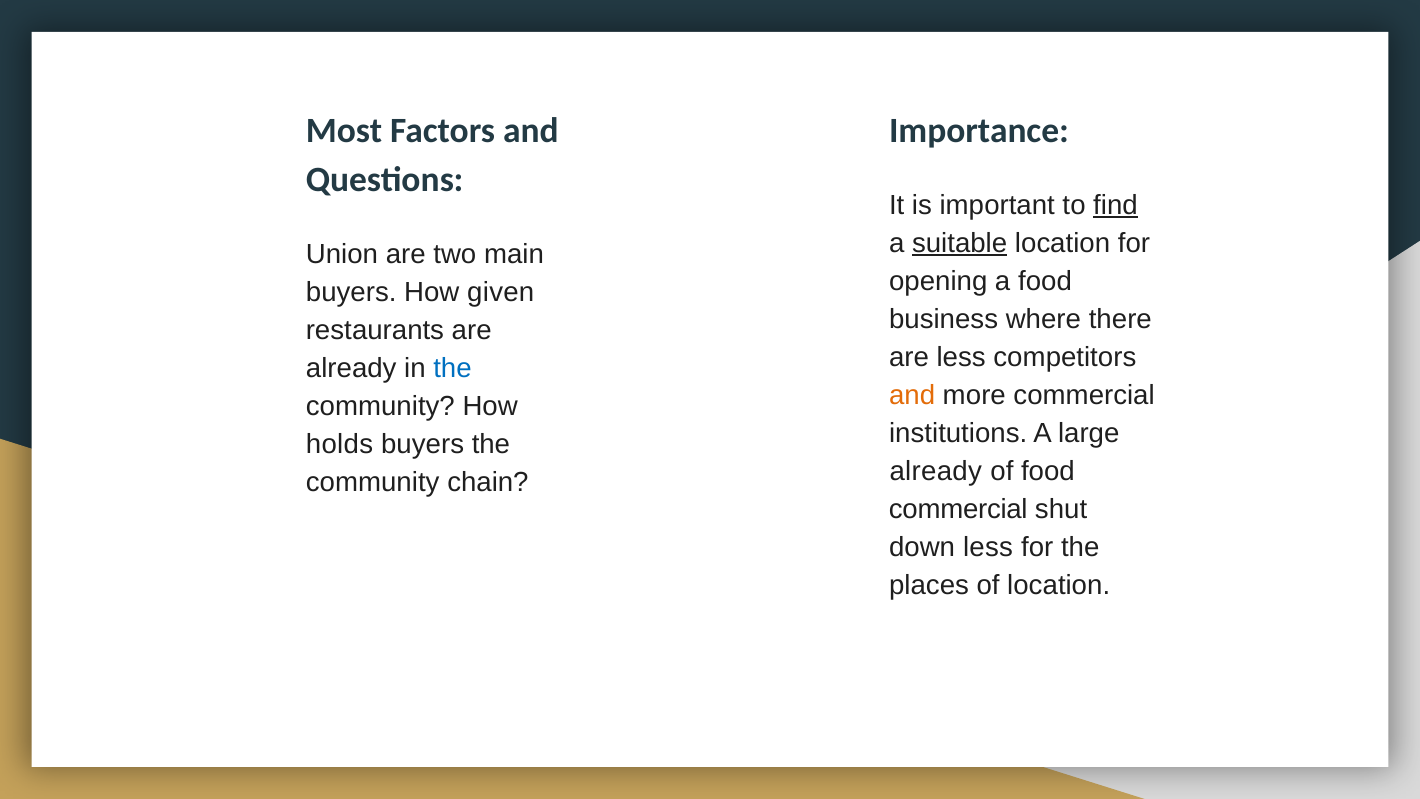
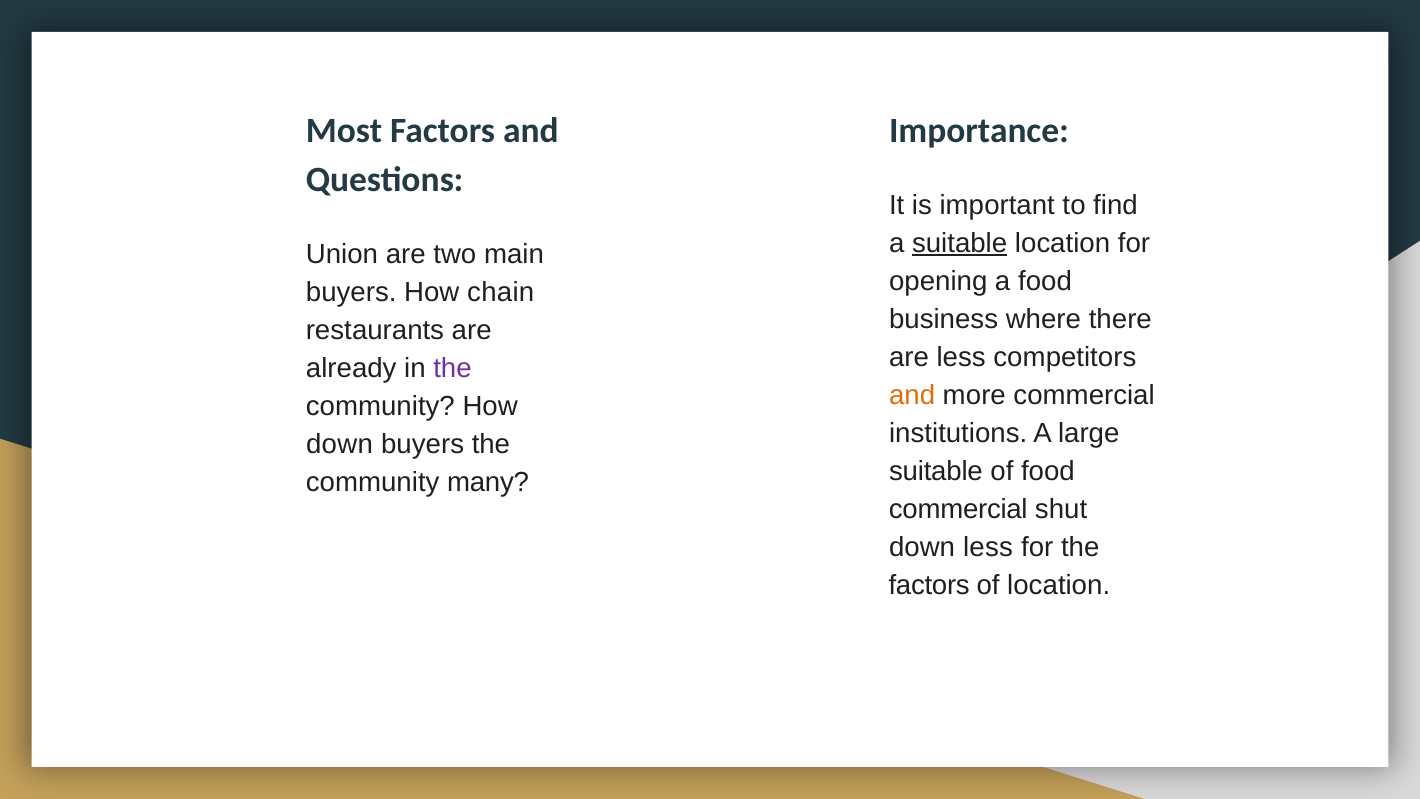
find underline: present -> none
given: given -> chain
the at (453, 368) colour: blue -> purple
holds at (340, 444): holds -> down
already at (936, 471): already -> suitable
chain: chain -> many
places at (929, 586): places -> factors
